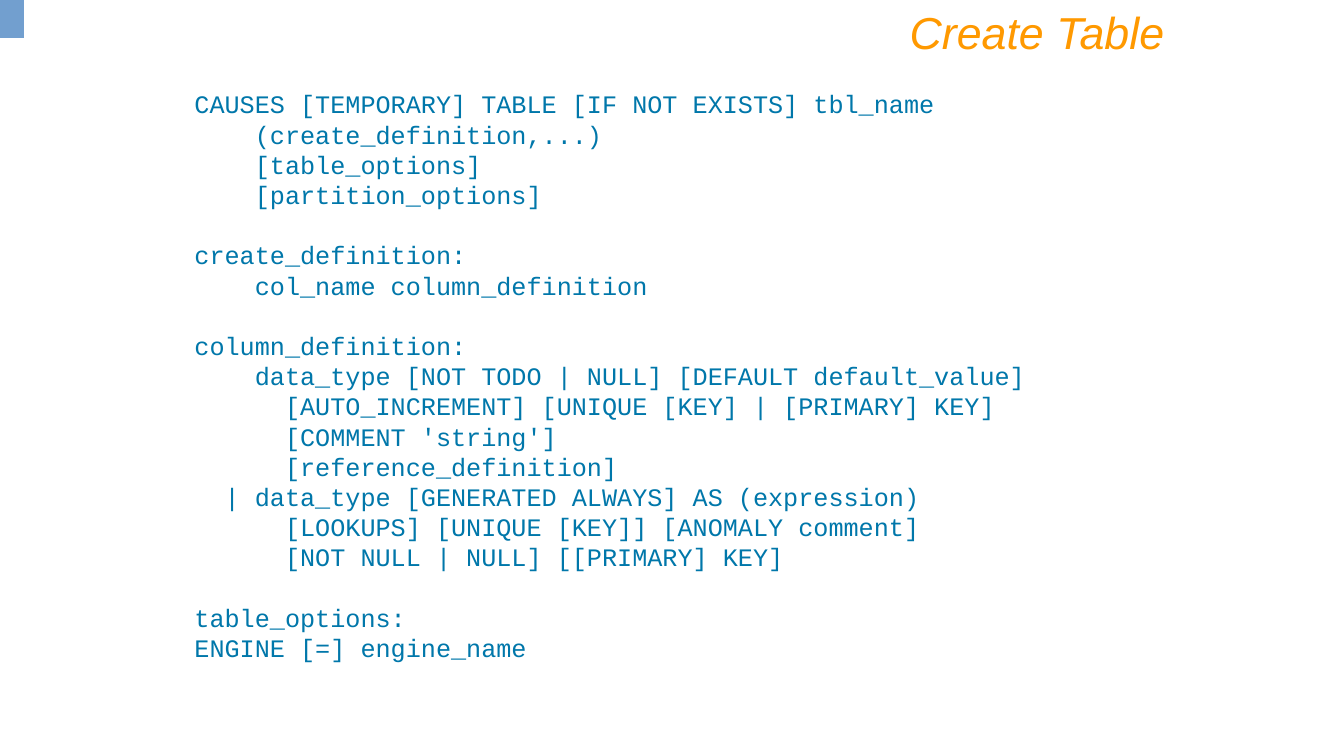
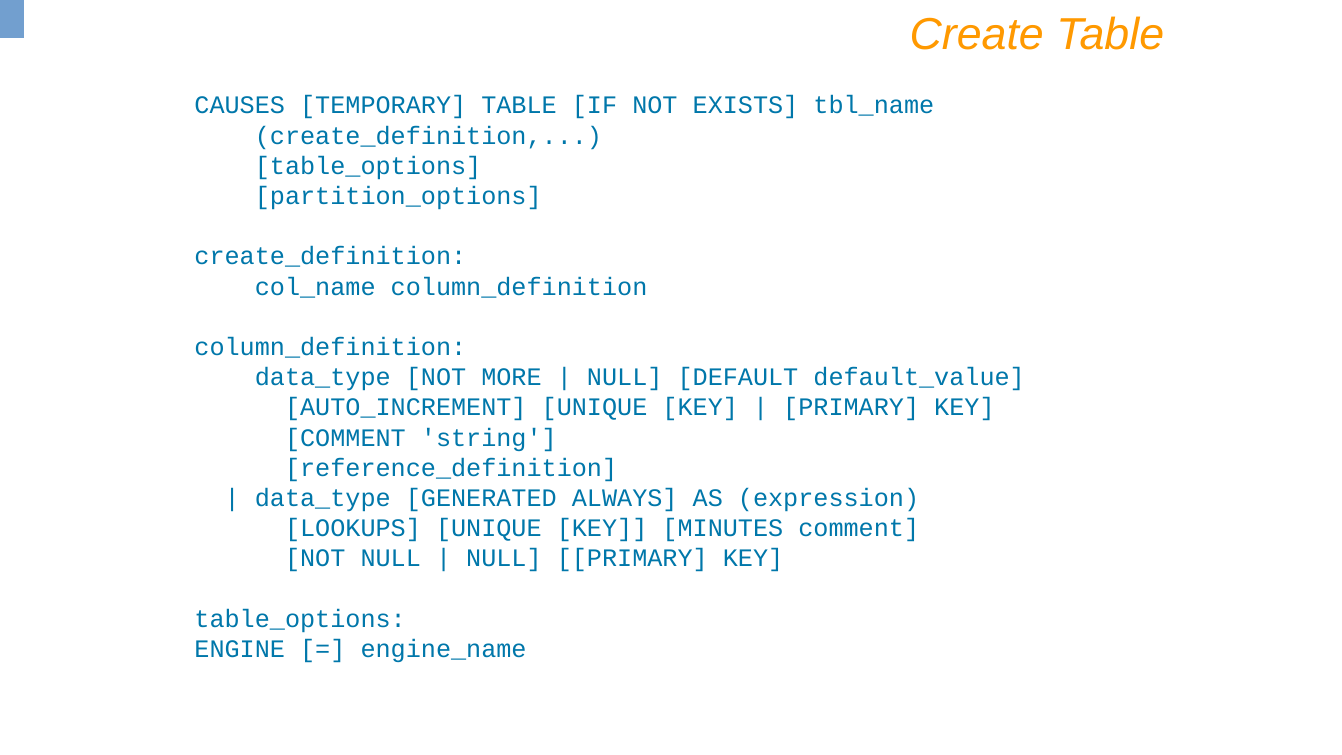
TODO: TODO -> MORE
ANOMALY: ANOMALY -> MINUTES
